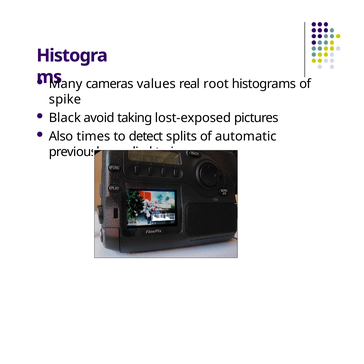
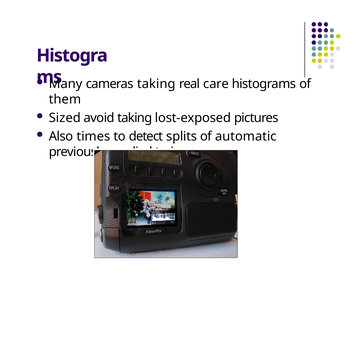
cameras values: values -> taking
root: root -> care
spike: spike -> them
Black: Black -> Sized
